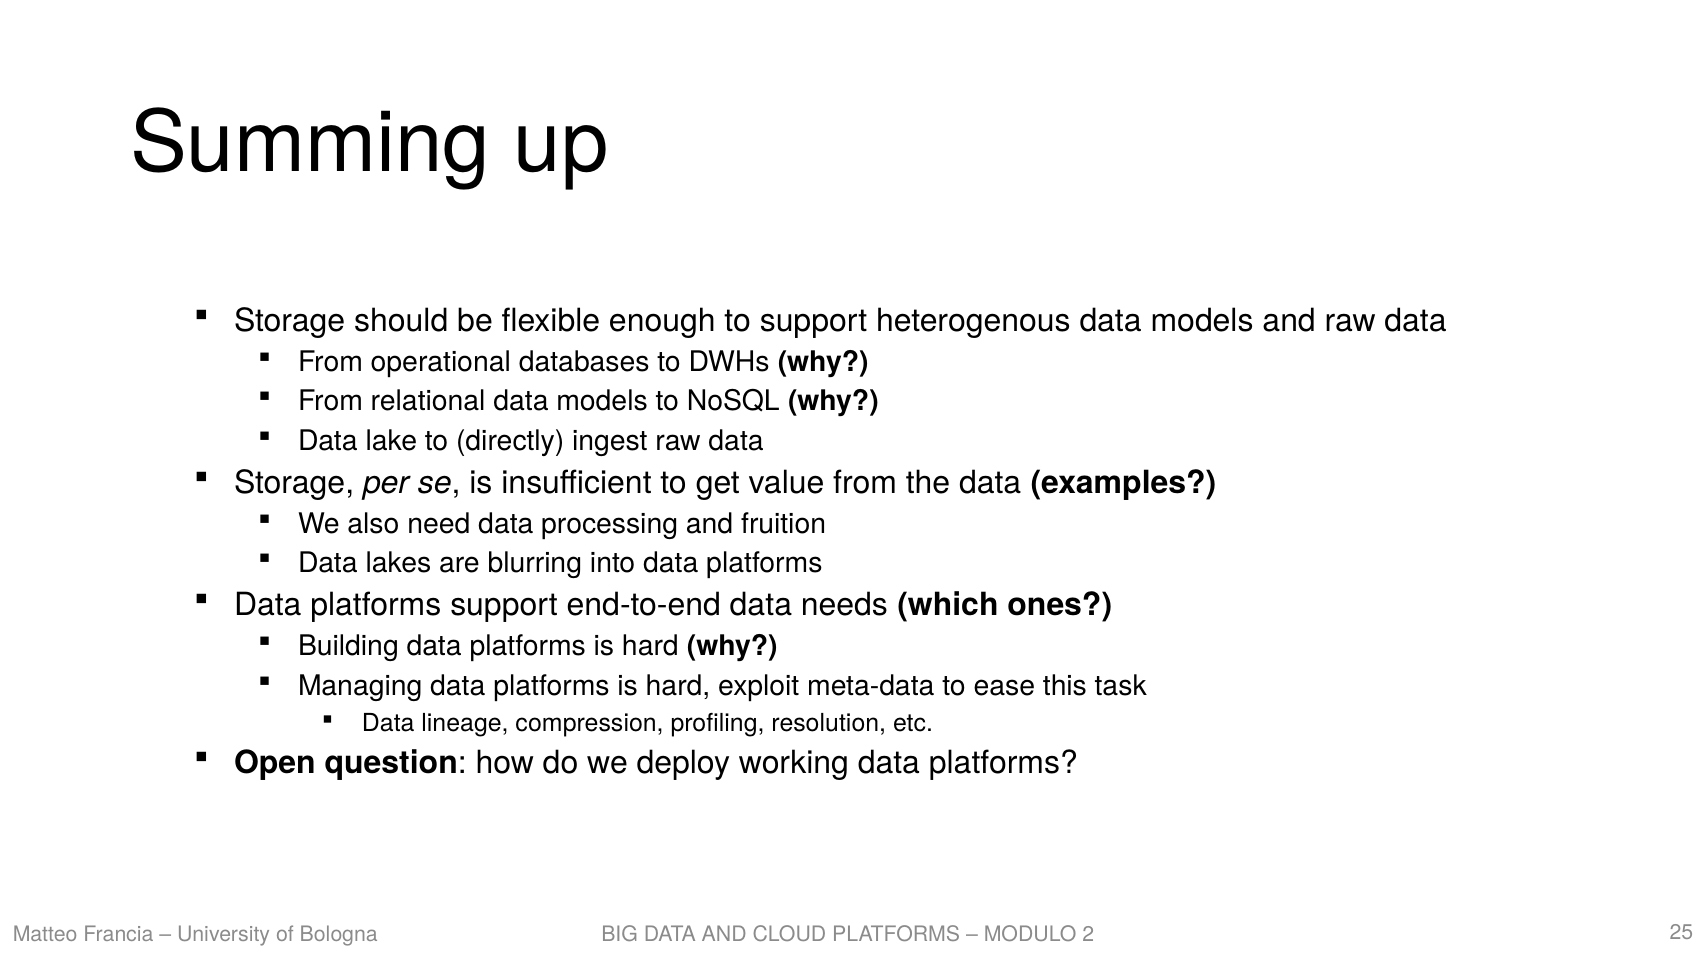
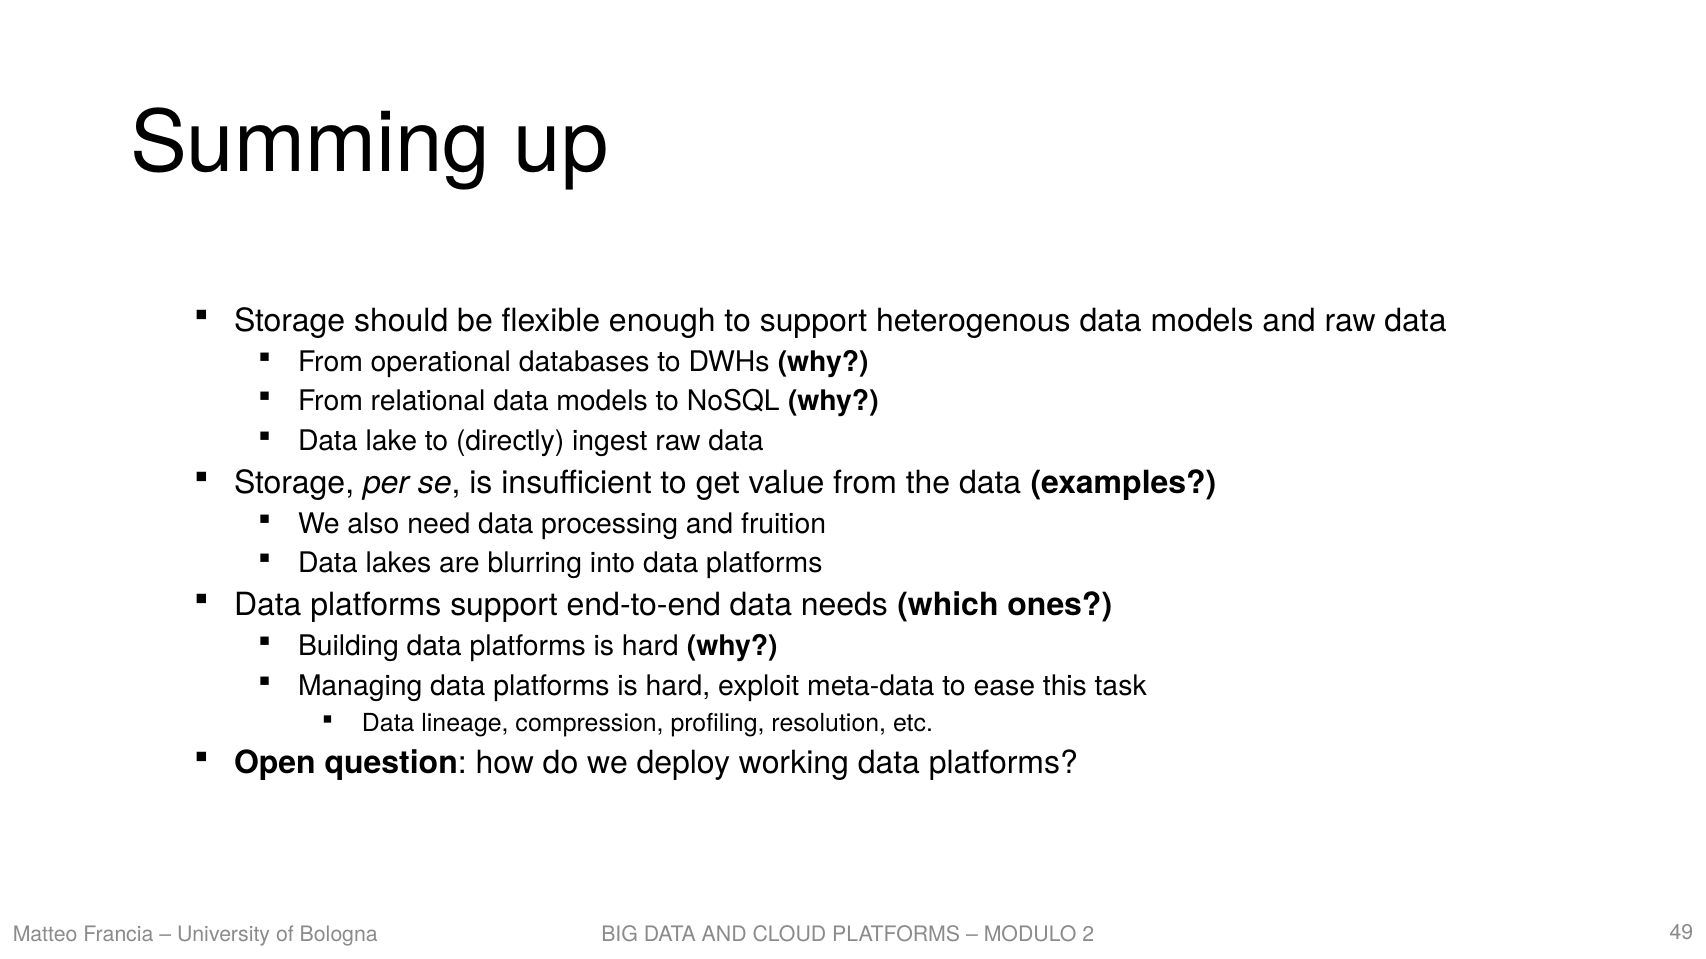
25: 25 -> 49
